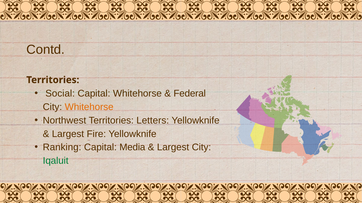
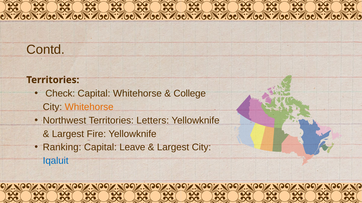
Social: Social -> Check
Federal: Federal -> College
Media: Media -> Leave
Iqaluit colour: green -> blue
